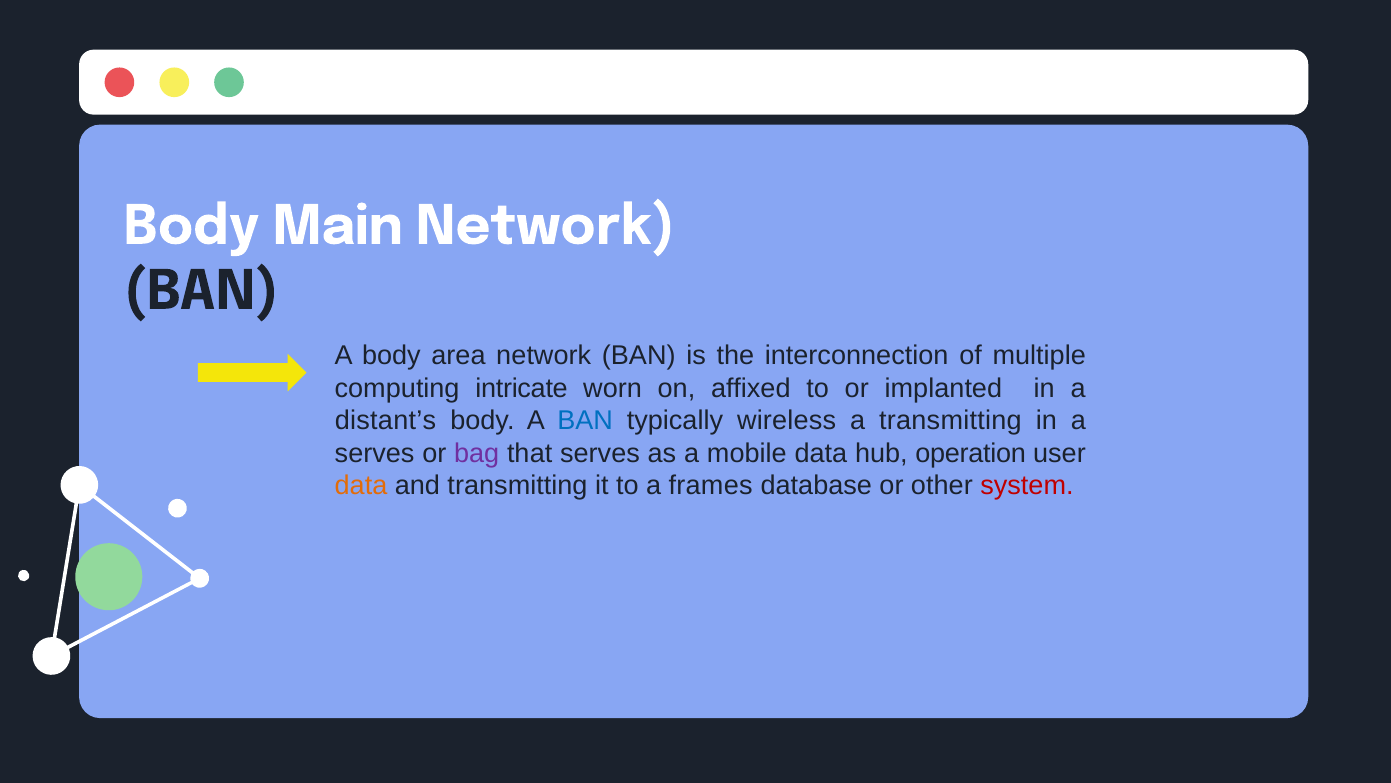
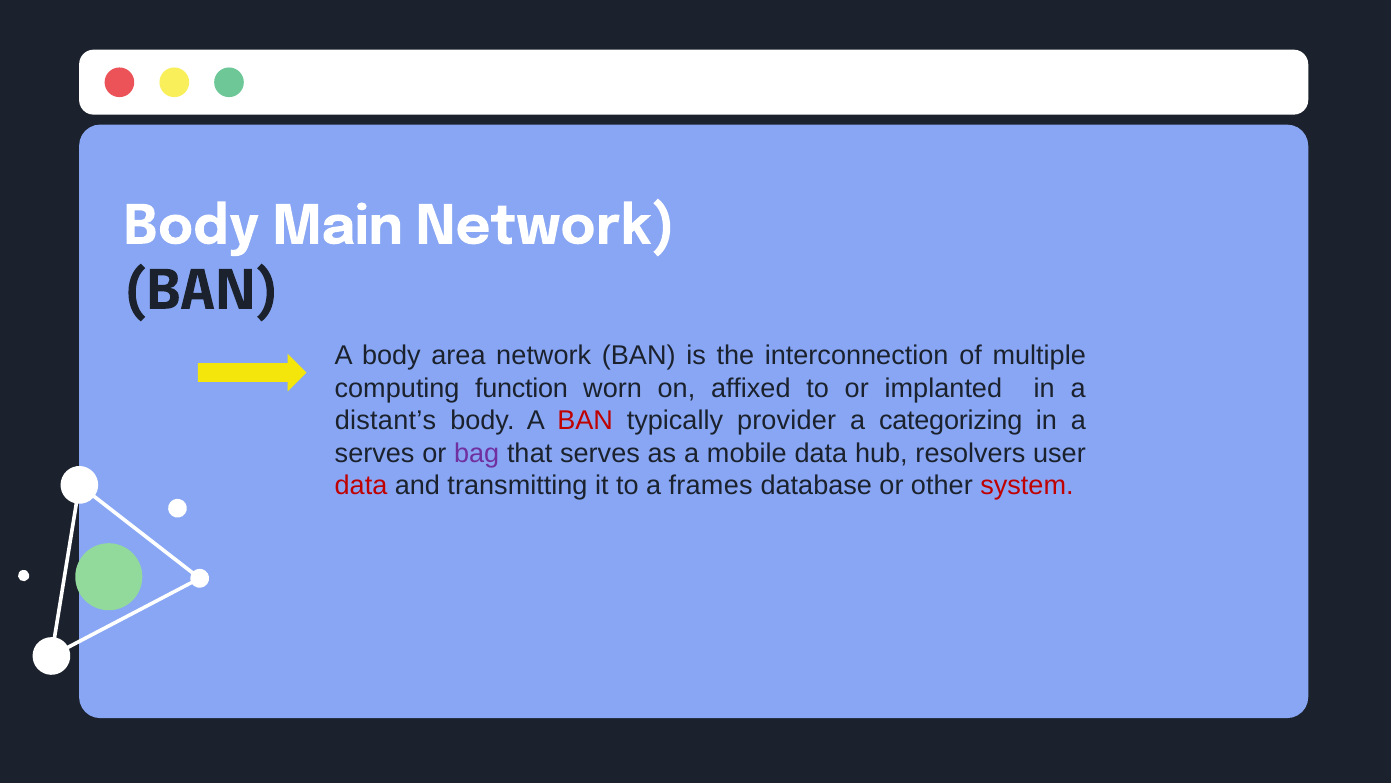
intricate: intricate -> function
BAN at (585, 420) colour: blue -> red
wireless: wireless -> provider
a transmitting: transmitting -> categorizing
operation: operation -> resolvers
data at (361, 485) colour: orange -> red
